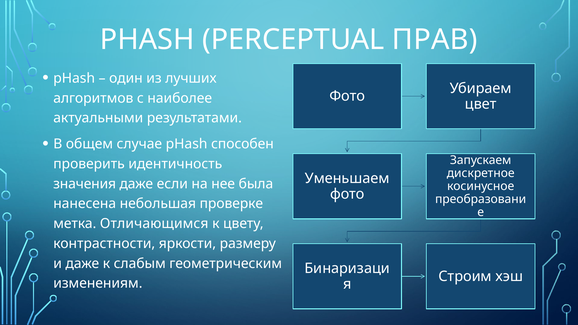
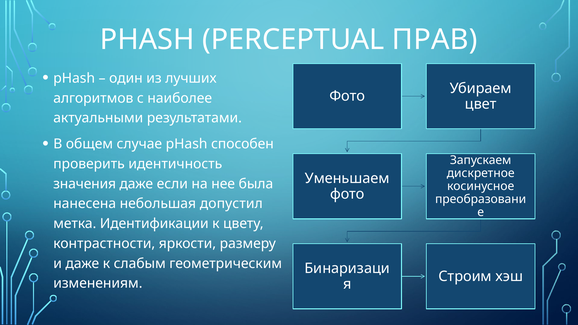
проверке: проверке -> допустил
Отличающимся: Отличающимся -> Идентификации
